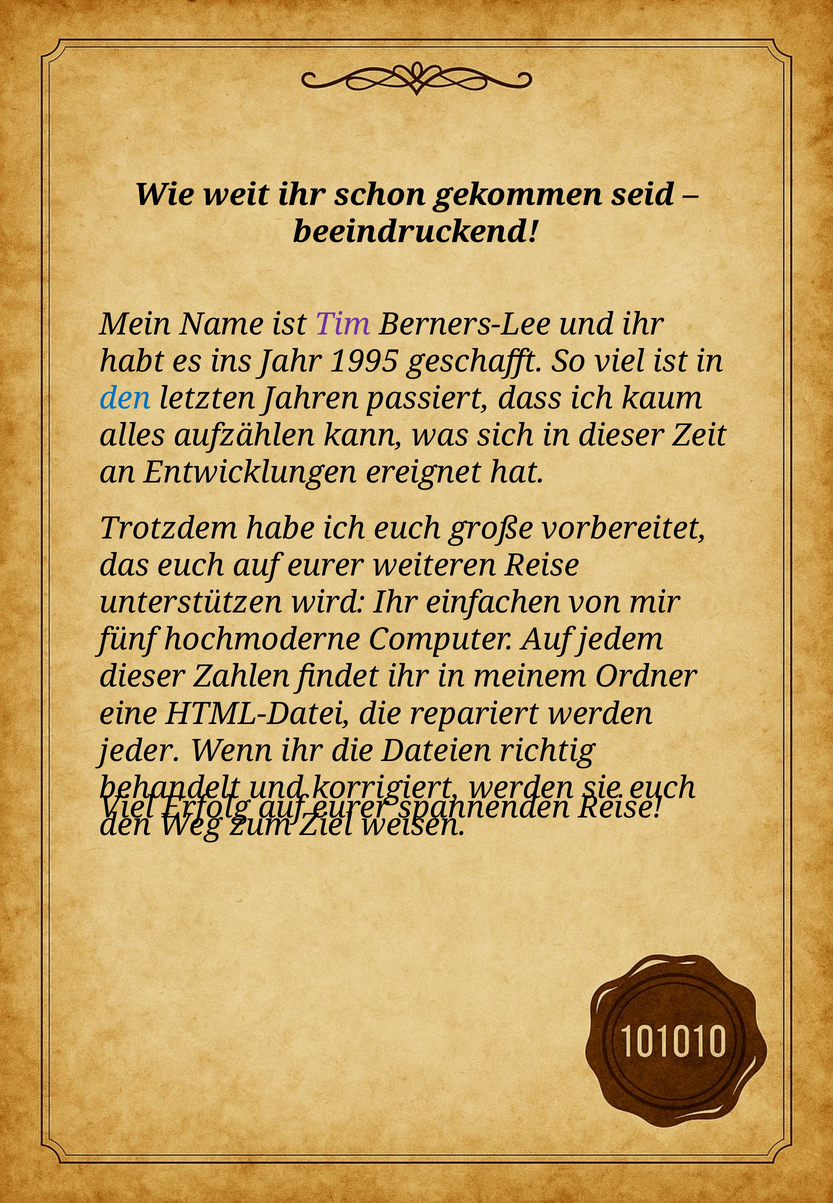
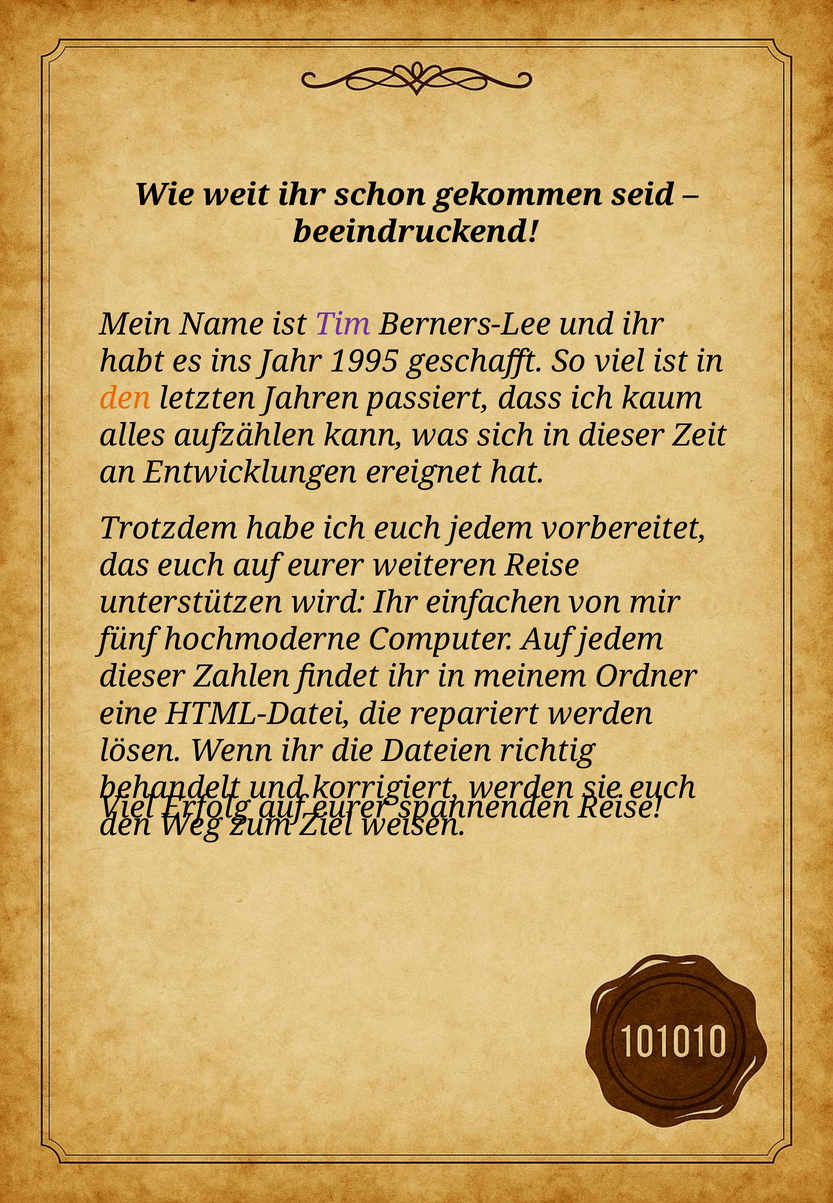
den at (125, 399) colour: blue -> orange
euch große: große -> jedem
jeder: jeder -> lösen
